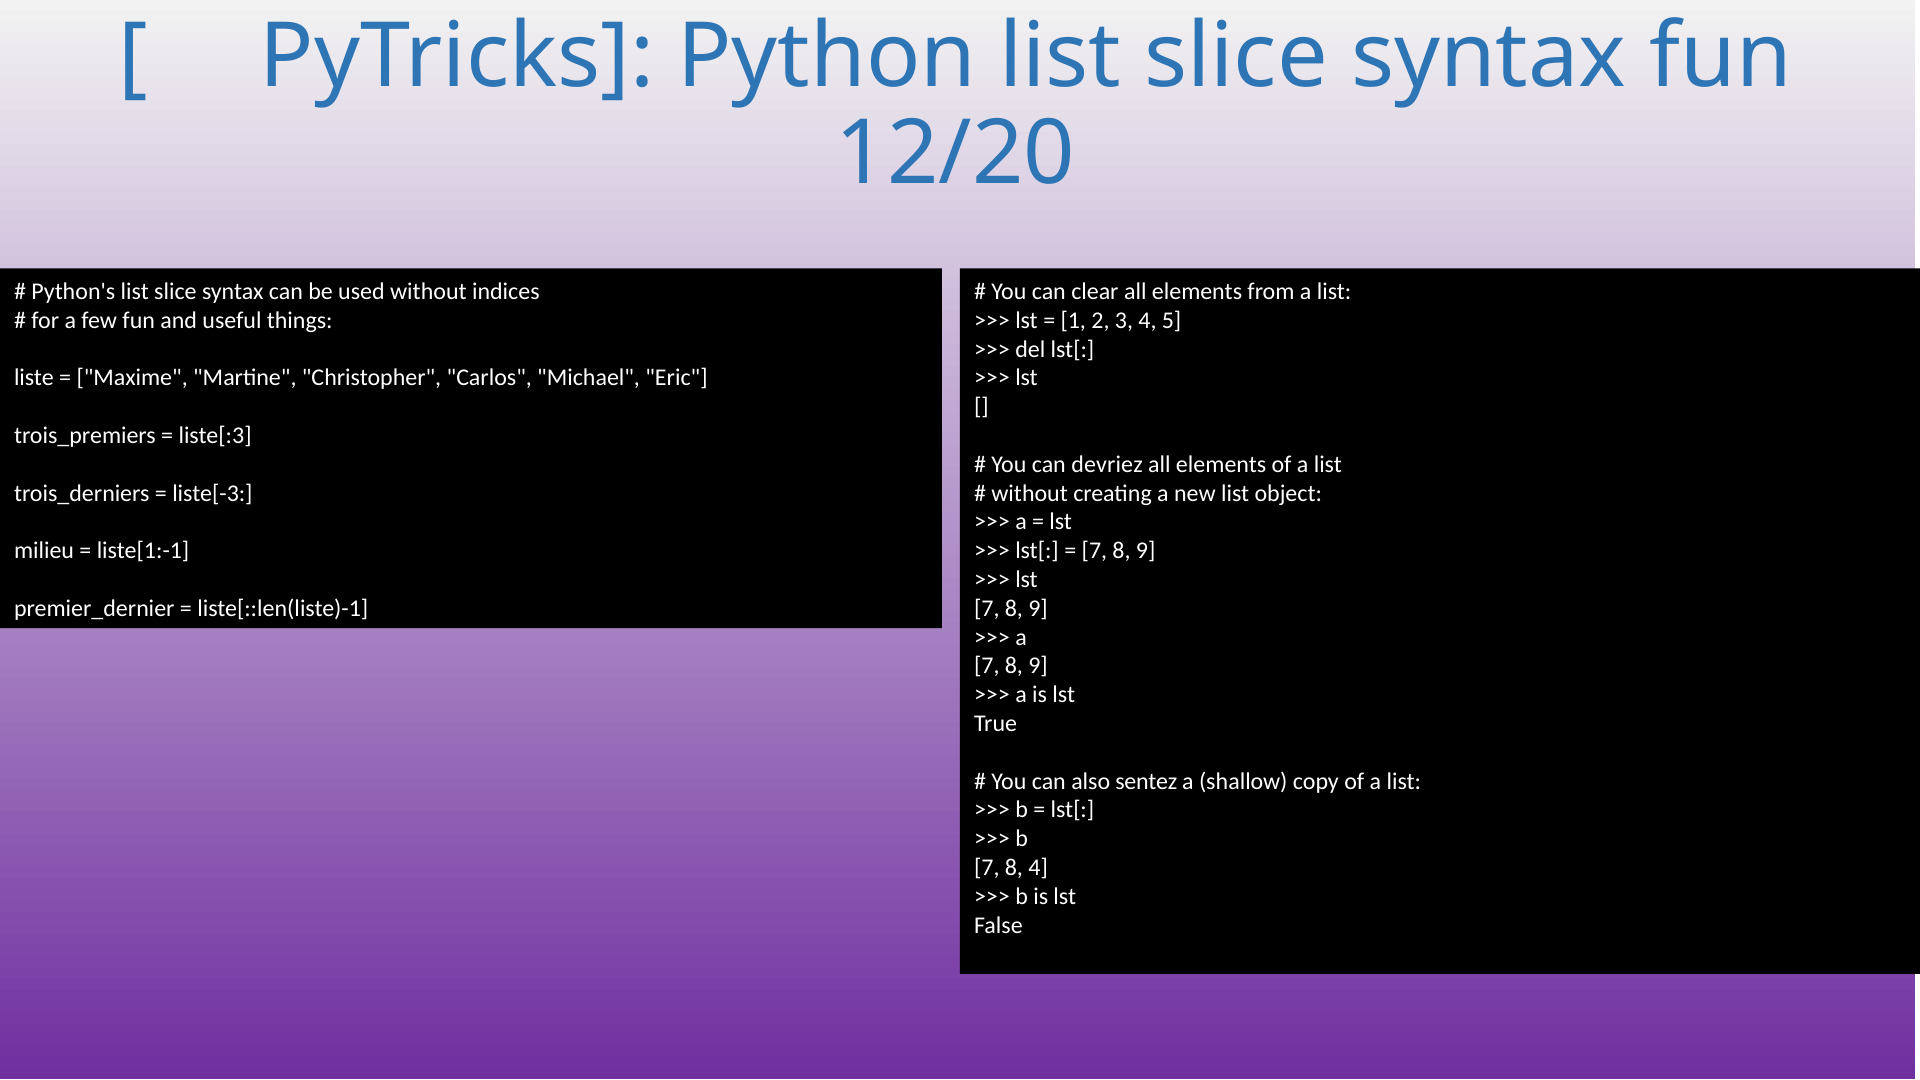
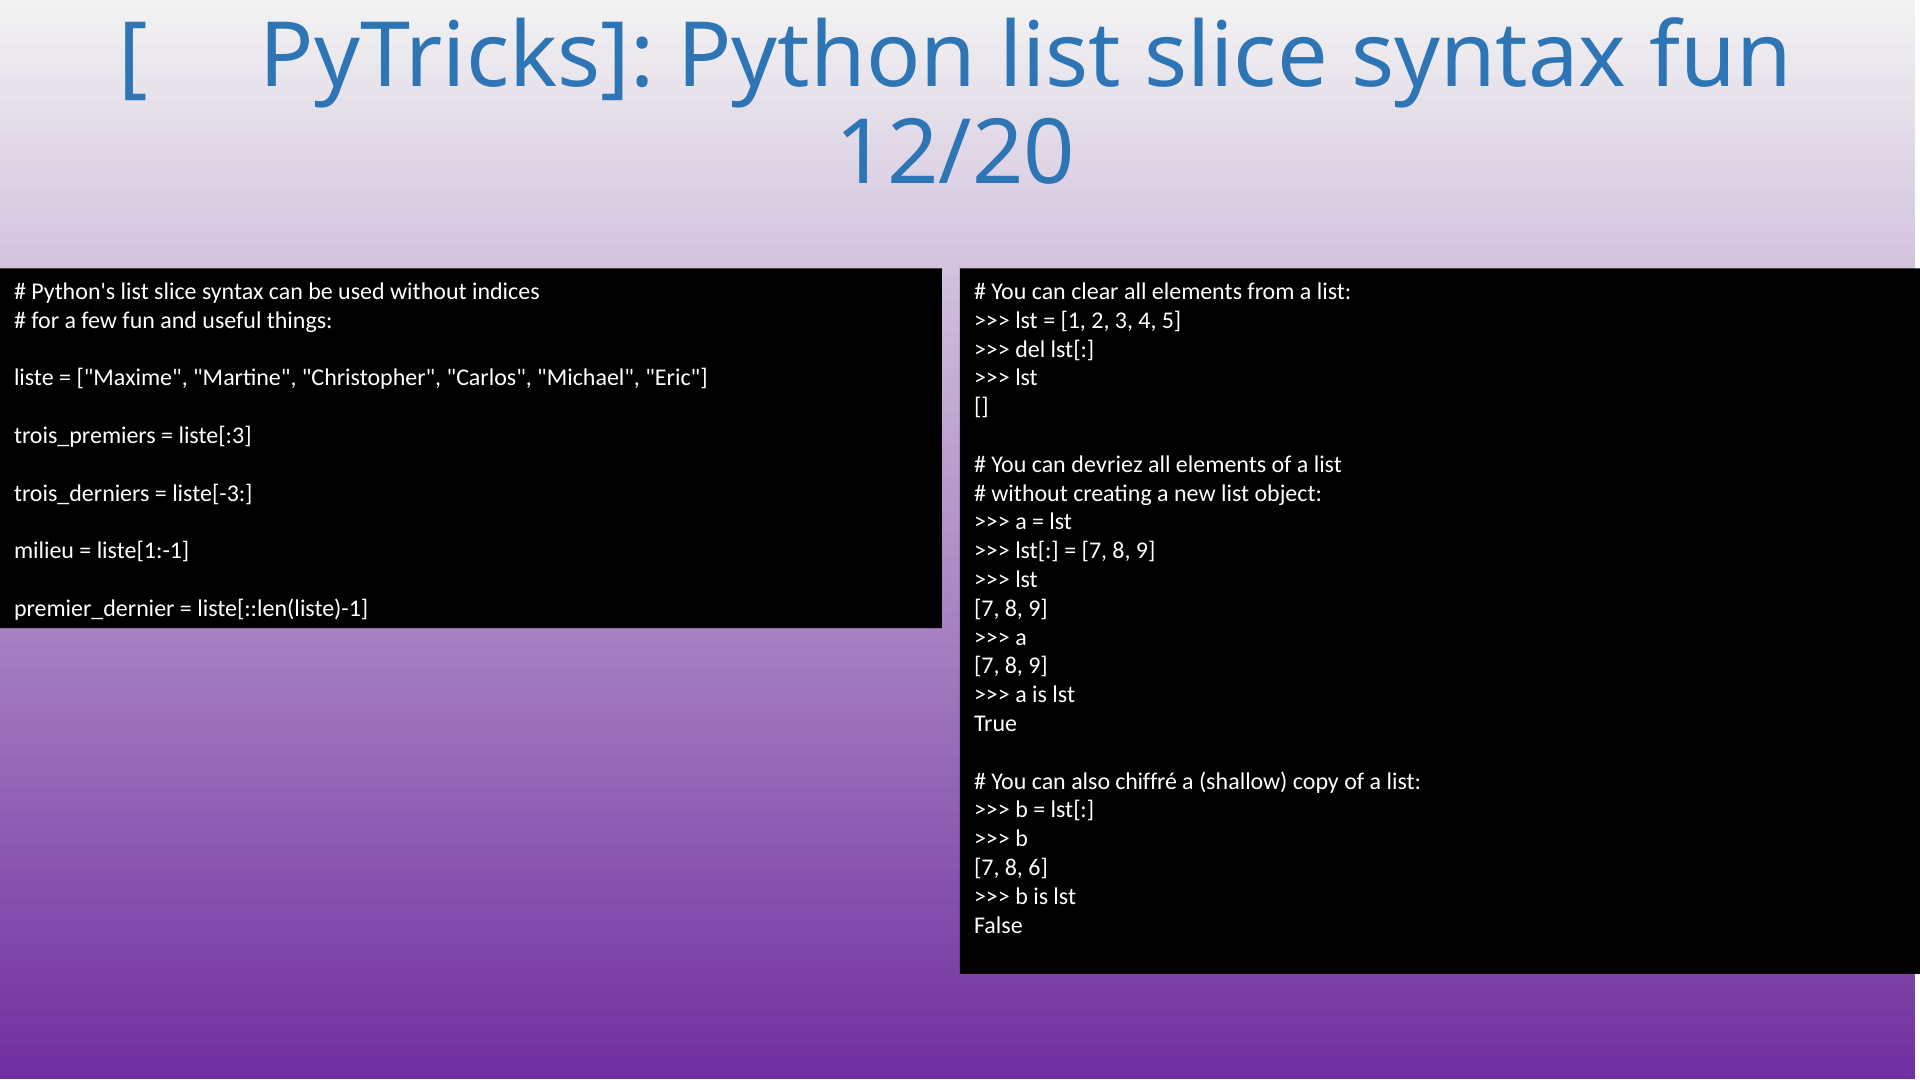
sentez: sentez -> chiffré
8 4: 4 -> 6
